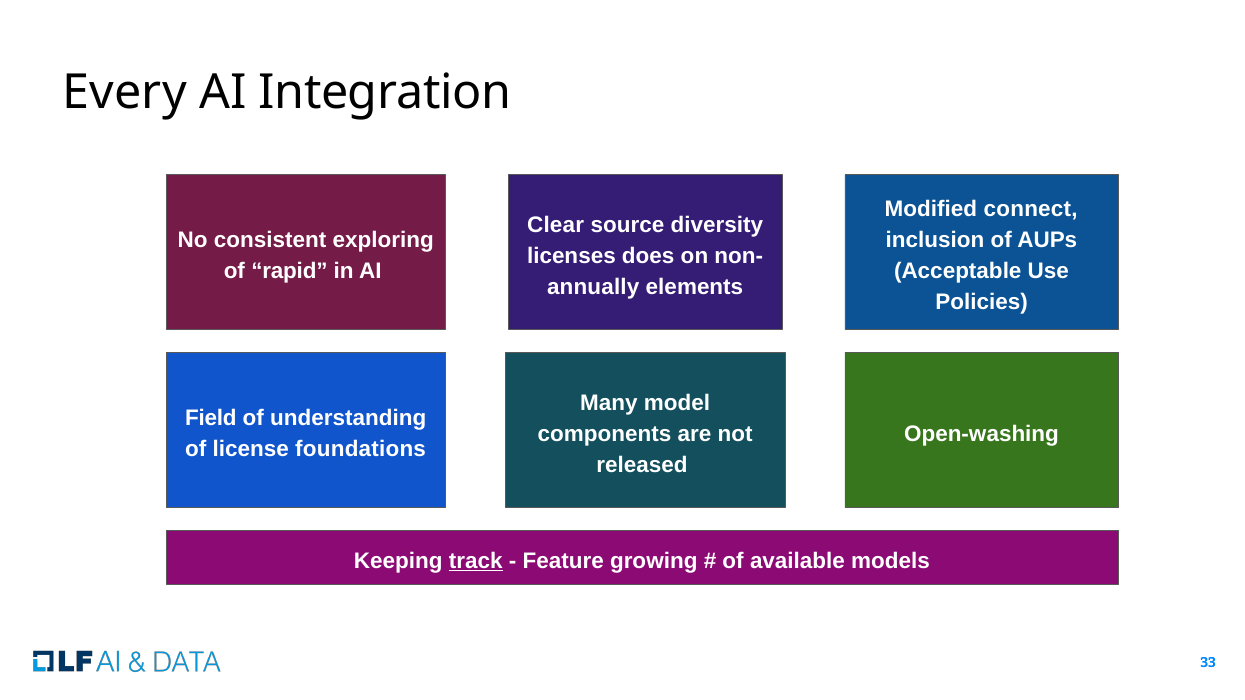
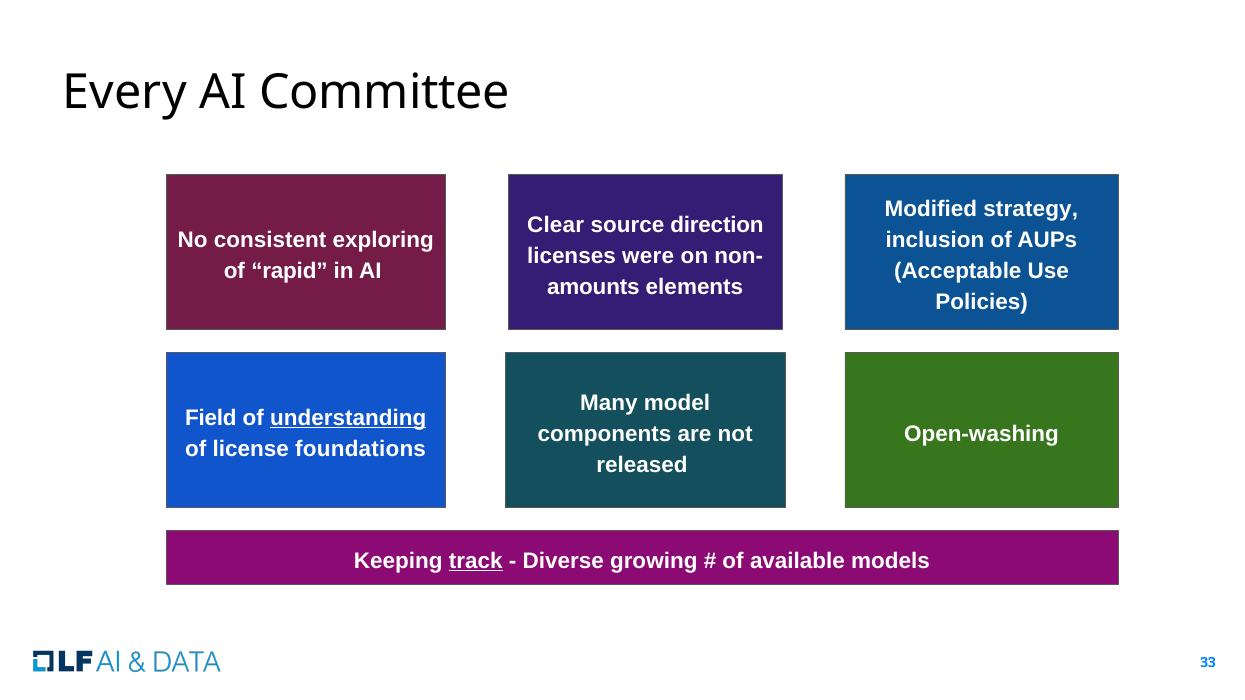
Integration: Integration -> Committee
connect: connect -> strategy
diversity: diversity -> direction
does: does -> were
annually: annually -> amounts
understanding underline: none -> present
Feature: Feature -> Diverse
